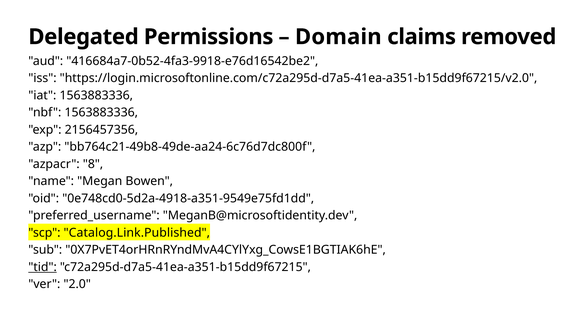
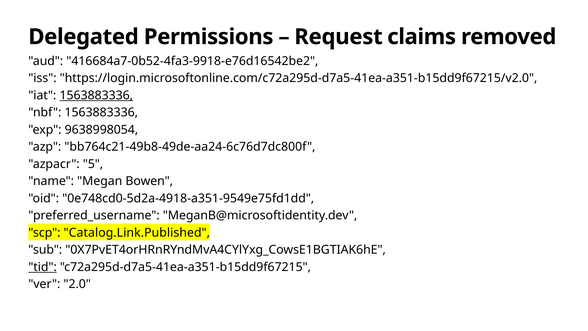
Domain: Domain -> Request
1563883336 at (96, 95) underline: none -> present
2156457356: 2156457356 -> 9638998054
8: 8 -> 5
